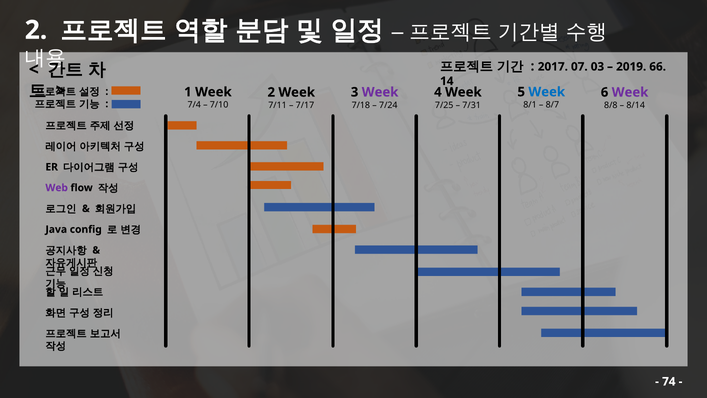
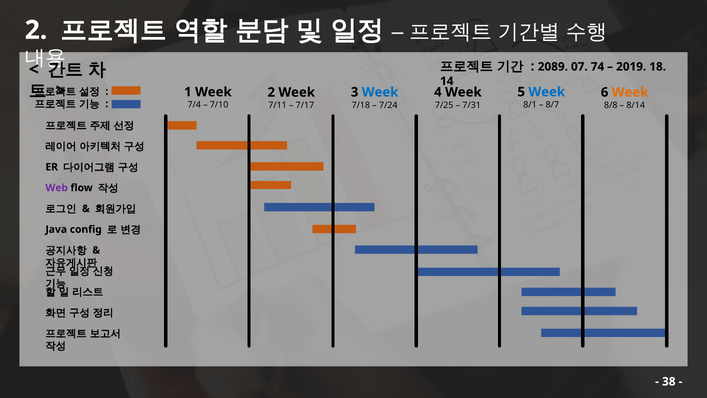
2017: 2017 -> 2089
03: 03 -> 74
66: 66 -> 18
Week at (380, 92) colour: purple -> blue
Week at (630, 92) colour: purple -> orange
74: 74 -> 38
